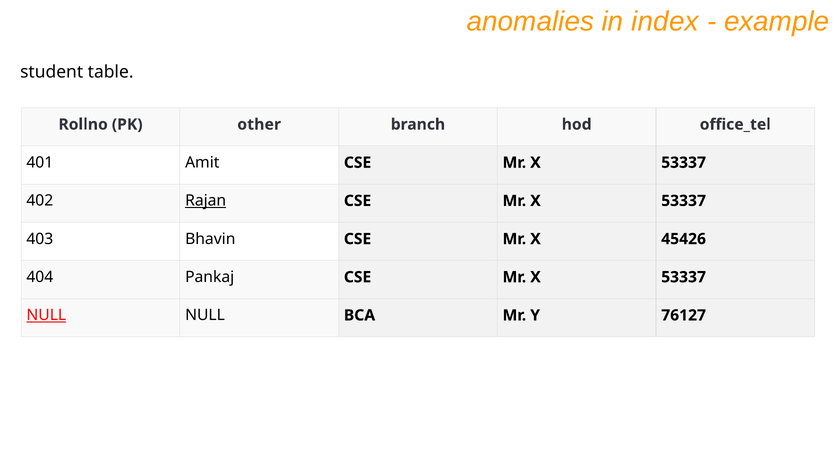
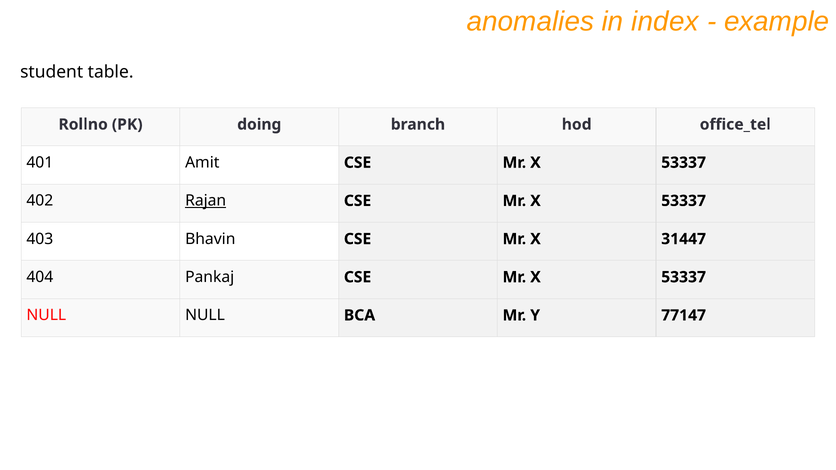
other: other -> doing
45426: 45426 -> 31447
NULL at (46, 315) underline: present -> none
76127: 76127 -> 77147
